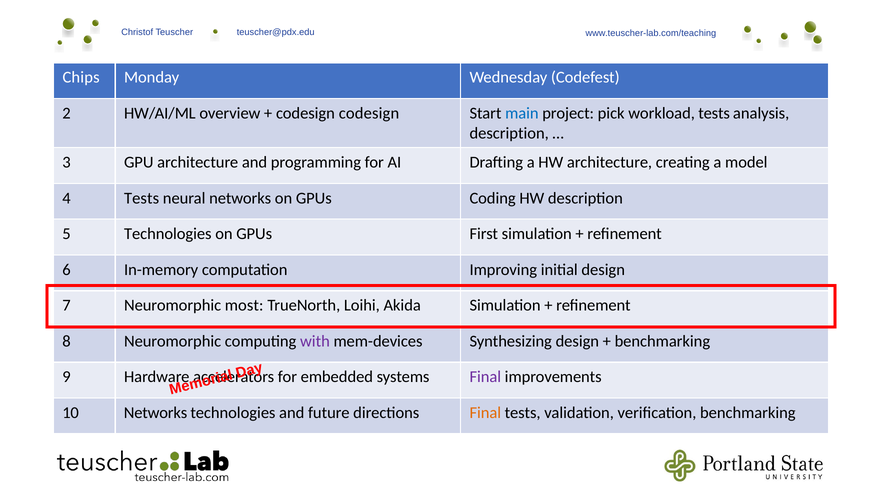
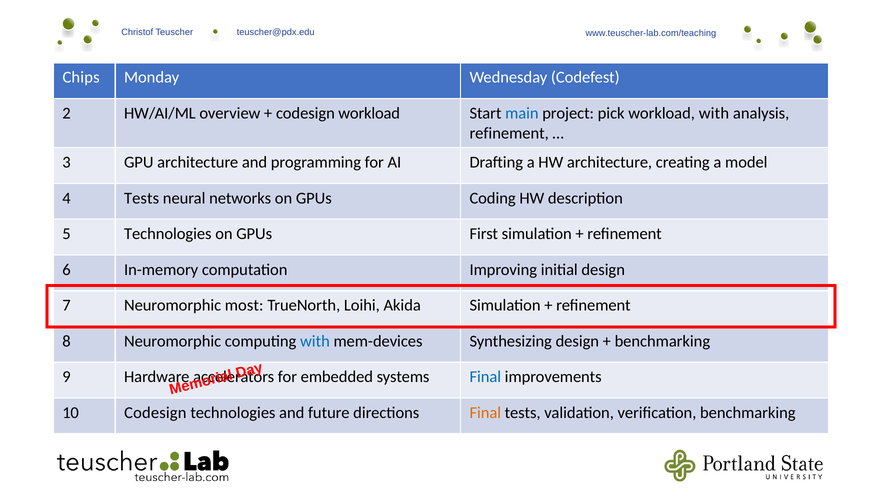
codesign codesign: codesign -> workload
workload tests: tests -> with
description at (509, 133): description -> refinement
with at (315, 341) colour: purple -> blue
Final at (485, 377) colour: purple -> blue
10 Networks: Networks -> Codesign
